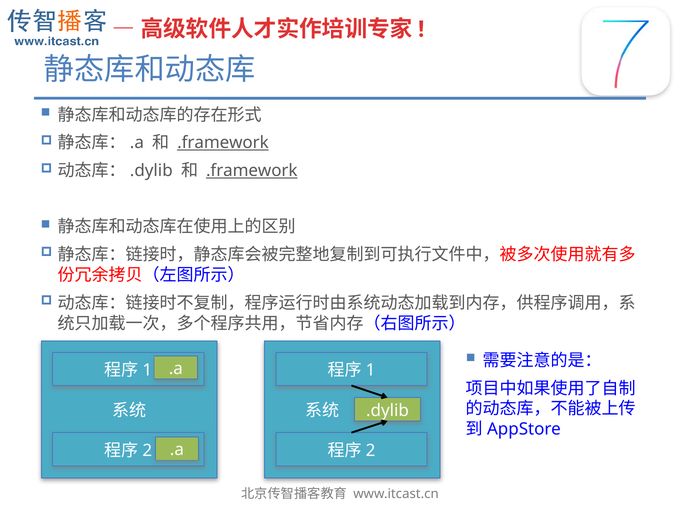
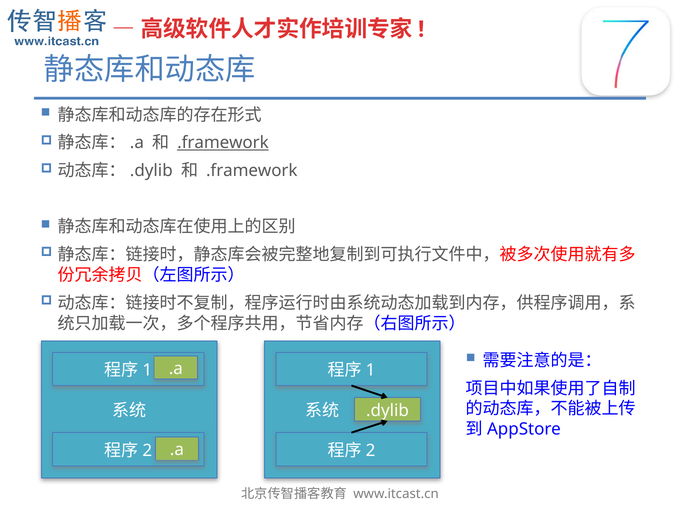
.framework at (252, 171) underline: present -> none
